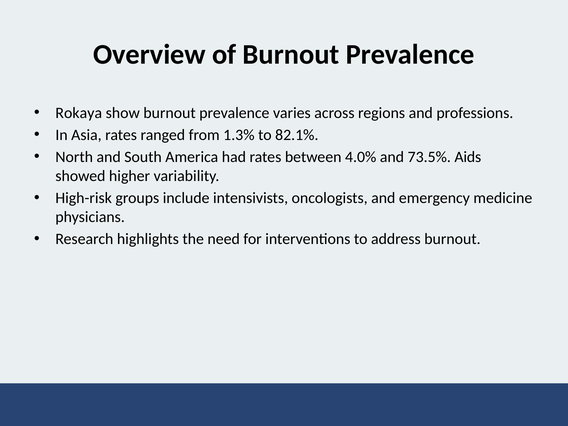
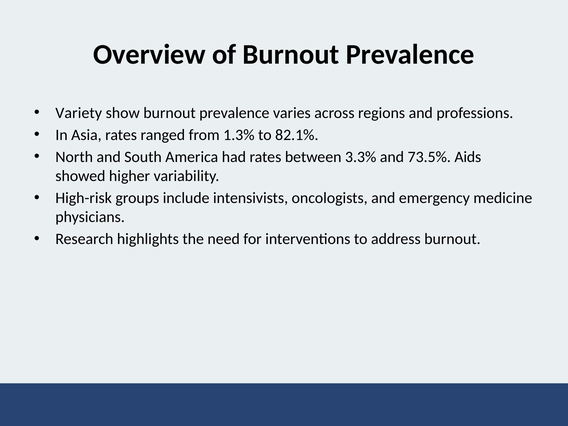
Rokaya: Rokaya -> Variety
4.0%: 4.0% -> 3.3%
